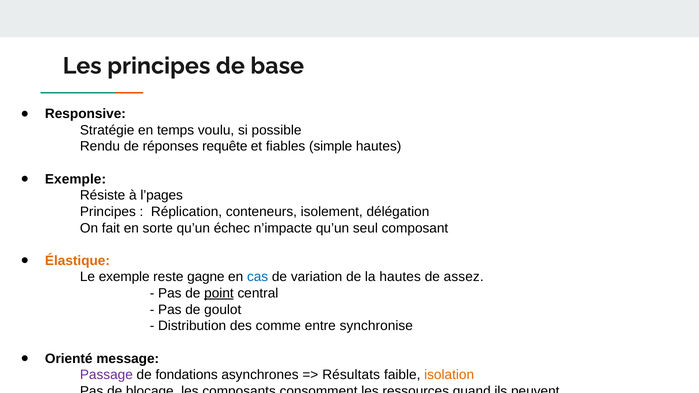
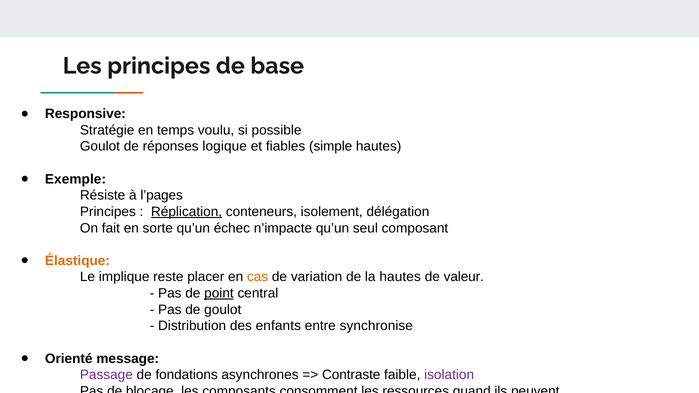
Rendu at (100, 147): Rendu -> Goulot
requête: requête -> logique
Réplication underline: none -> present
Le exemple: exemple -> implique
gagne: gagne -> placer
cas colour: blue -> orange
assez: assez -> valeur
comme: comme -> enfants
Résultats: Résultats -> Contraste
isolation colour: orange -> purple
